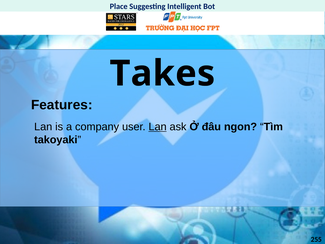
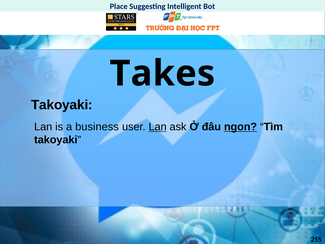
Features at (62, 105): Features -> Takoyaki
company: company -> business
ngon underline: none -> present
